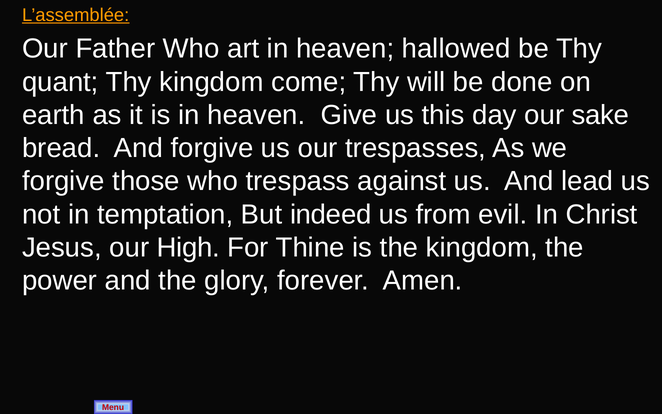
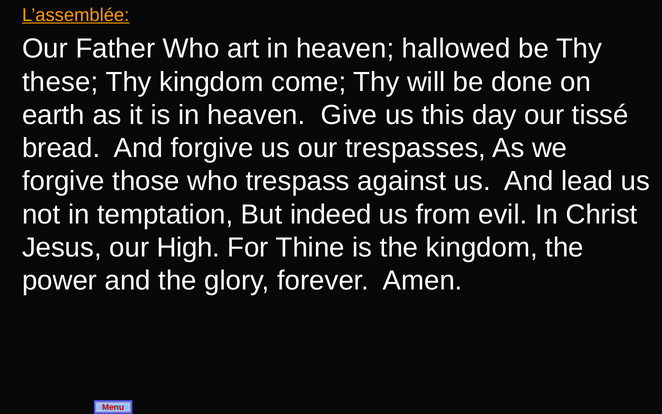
quant: quant -> these
sake: sake -> tissé
